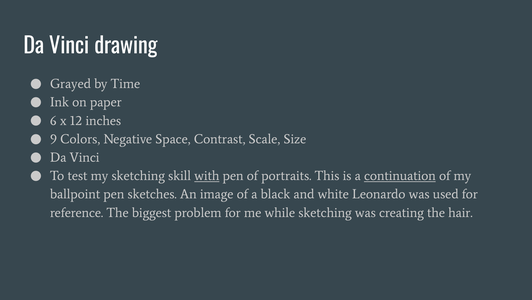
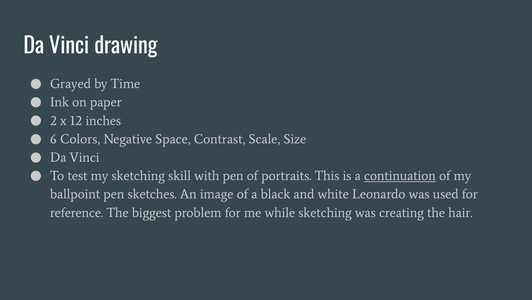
6: 6 -> 2
9: 9 -> 6
with underline: present -> none
